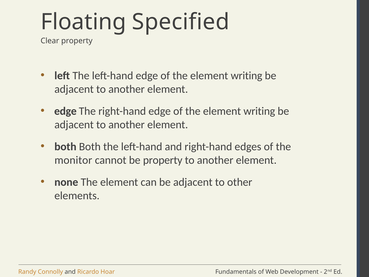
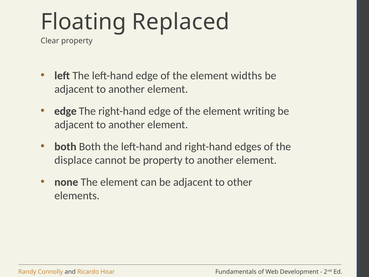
Specified: Specified -> Replaced
writing at (247, 76): writing -> widths
monitor: monitor -> displace
